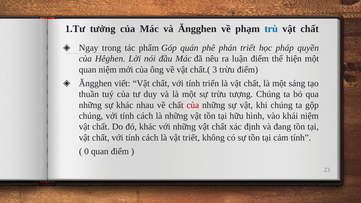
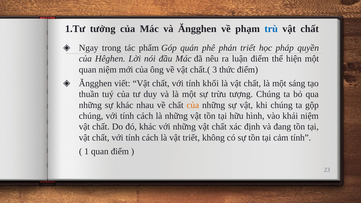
3 trừu: trừu -> thức
triển: triển -> khối
của at (193, 105) colour: red -> orange
0: 0 -> 1
